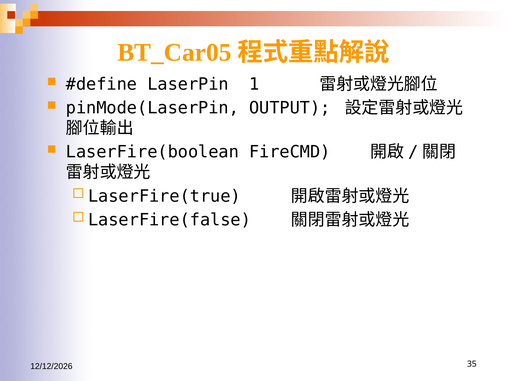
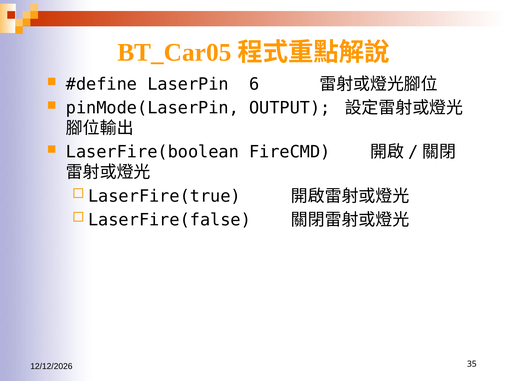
1: 1 -> 6
